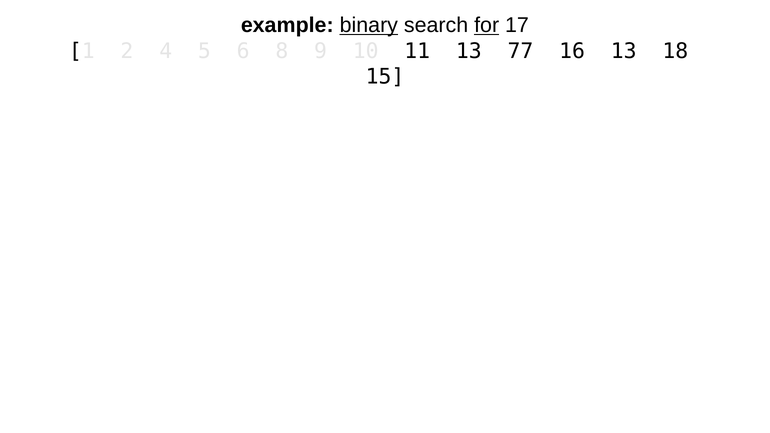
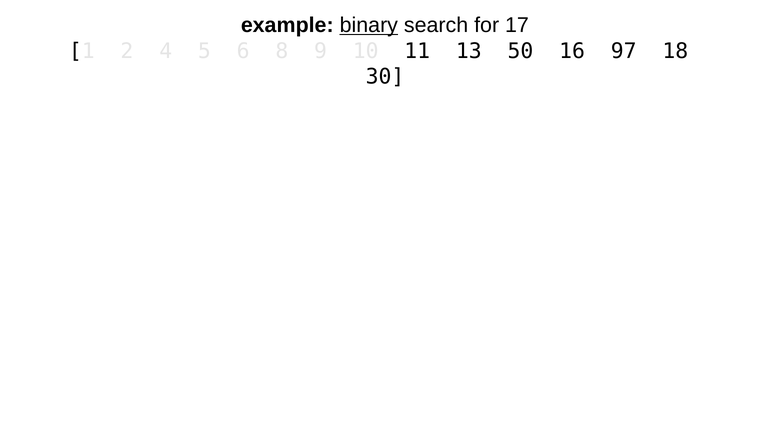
for underline: present -> none
77: 77 -> 50
16 13: 13 -> 97
15: 15 -> 30
